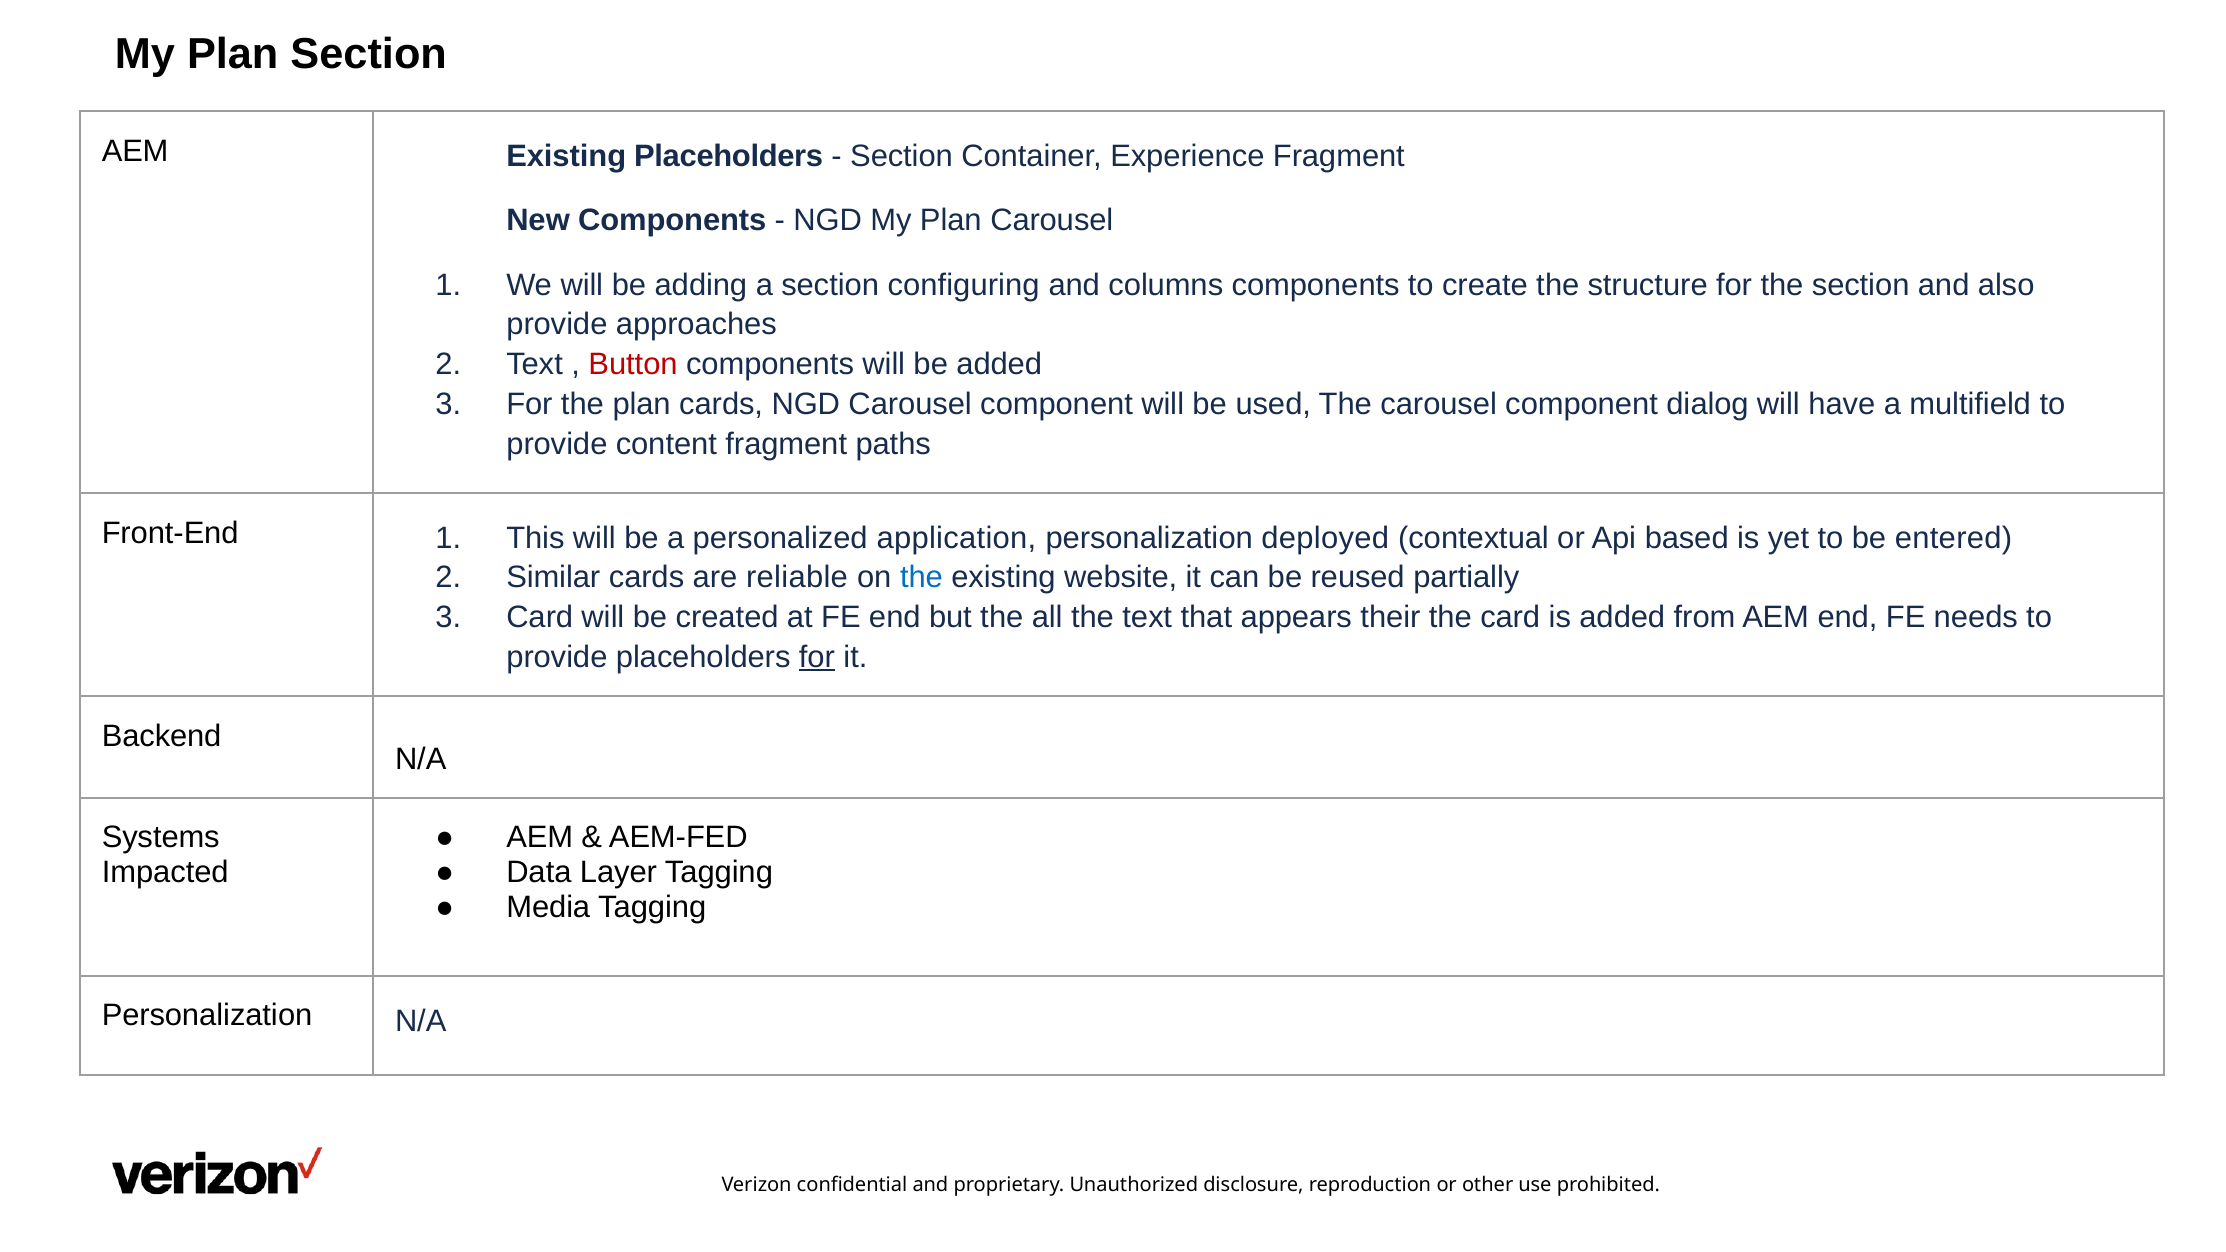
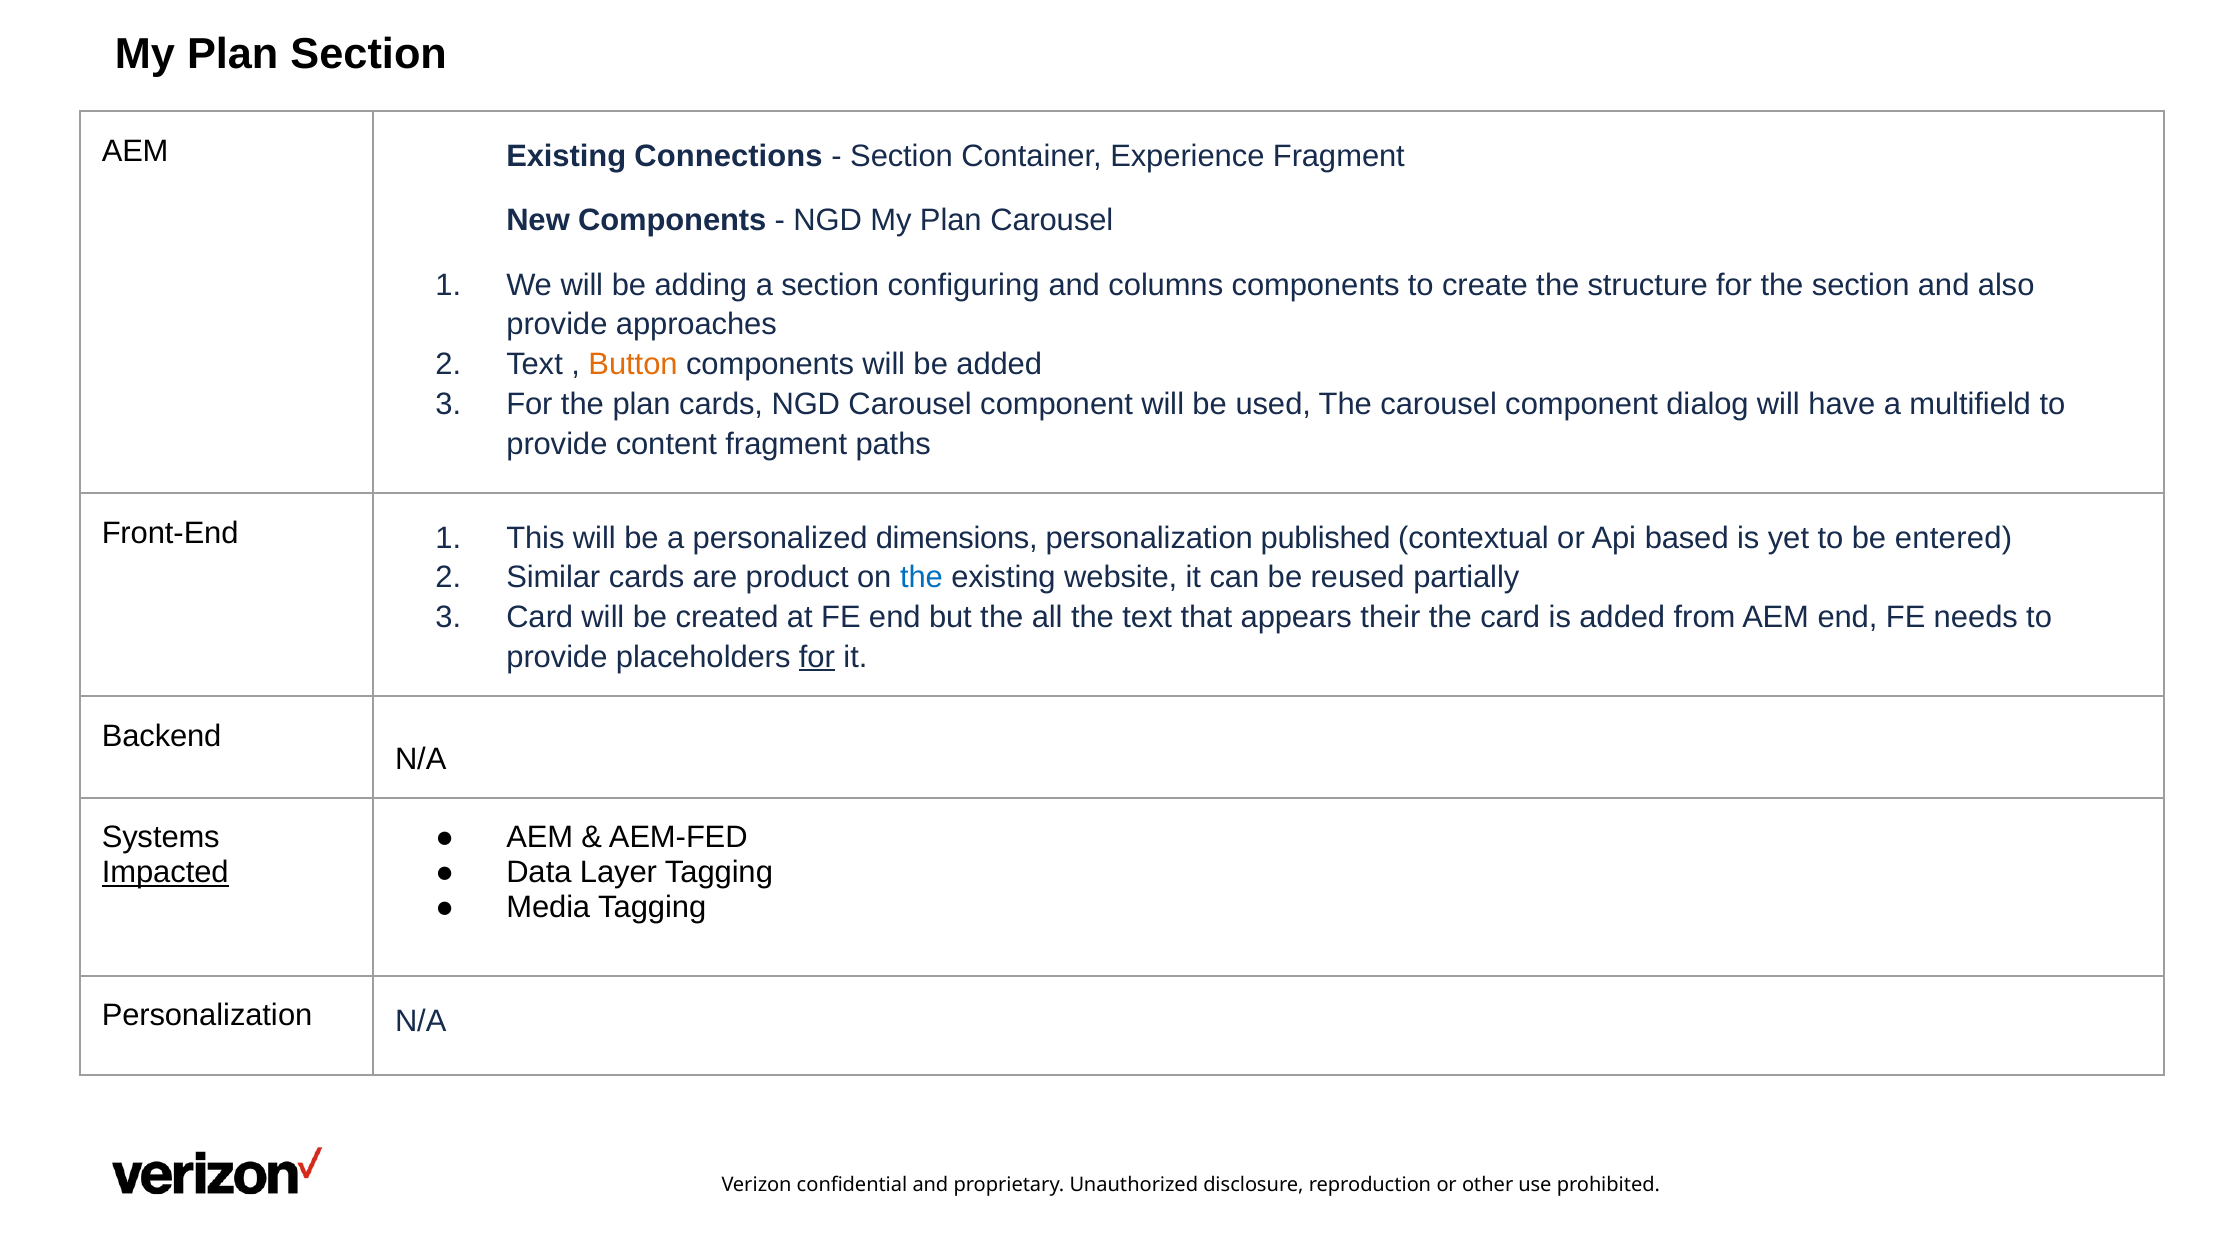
Existing Placeholders: Placeholders -> Connections
Button colour: red -> orange
application: application -> dimensions
deployed: deployed -> published
reliable: reliable -> product
Impacted underline: none -> present
